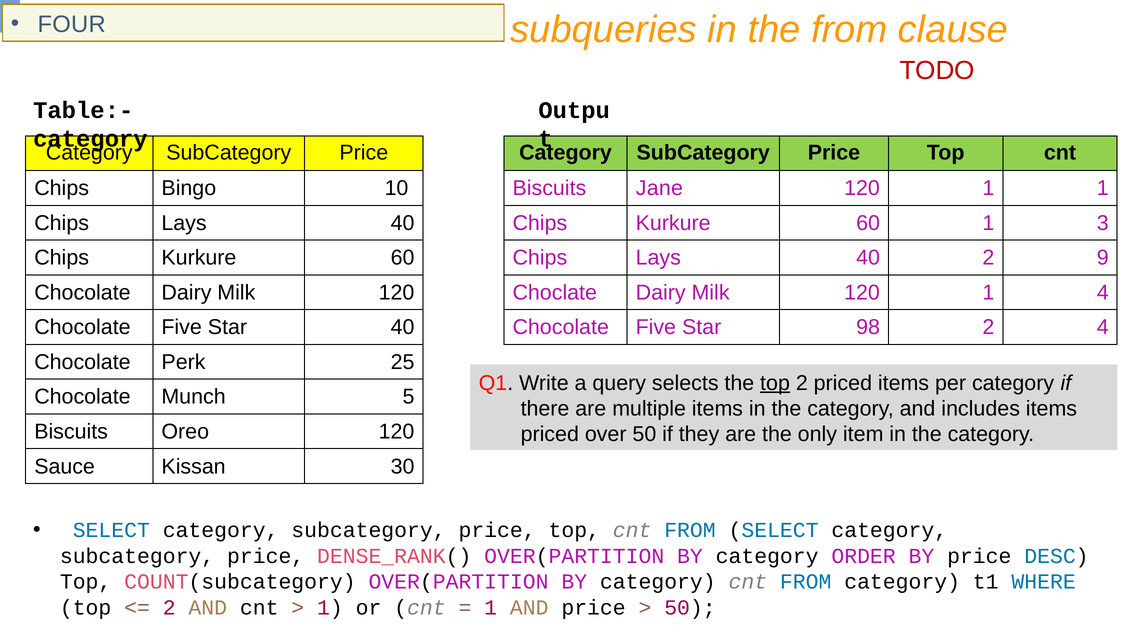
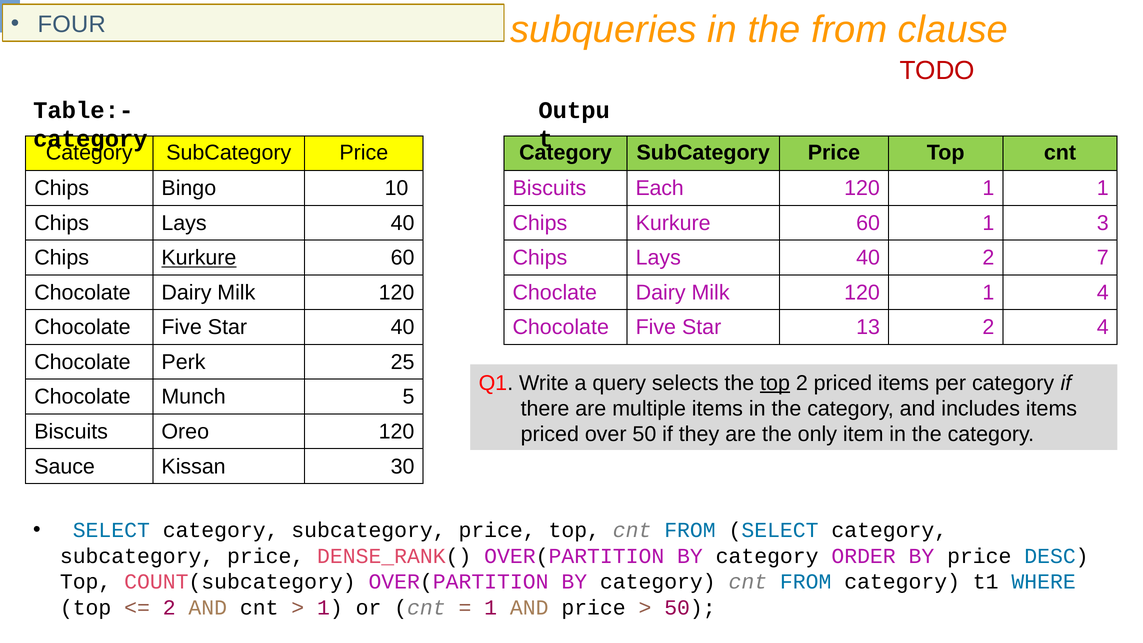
Jane: Jane -> Each
Kurkure at (199, 258) underline: none -> present
9: 9 -> 7
98: 98 -> 13
